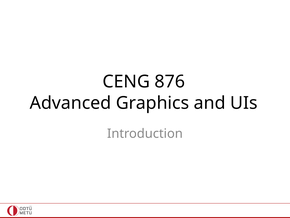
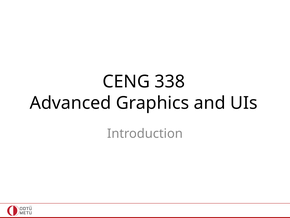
876: 876 -> 338
